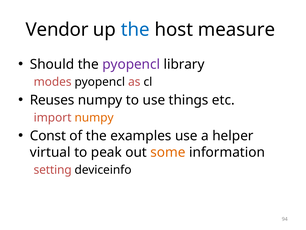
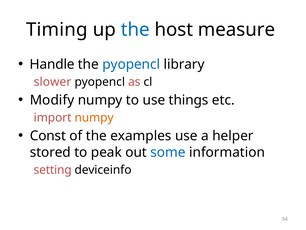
Vendor: Vendor -> Timing
Should: Should -> Handle
pyopencl at (131, 64) colour: purple -> blue
modes: modes -> slower
Reuses: Reuses -> Modify
virtual: virtual -> stored
some colour: orange -> blue
